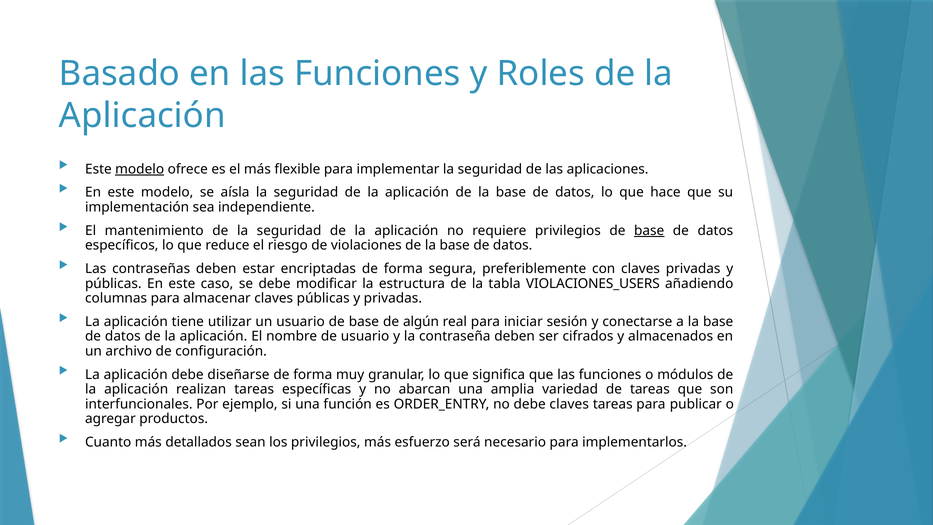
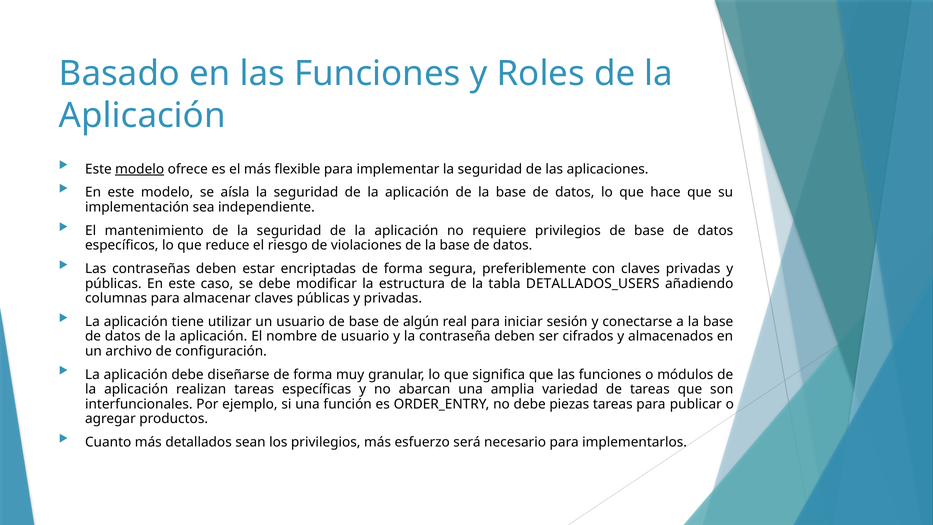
base at (649, 231) underline: present -> none
VIOLACIONES_USERS: VIOLACIONES_USERS -> DETALLADOS_USERS
debe claves: claves -> piezas
